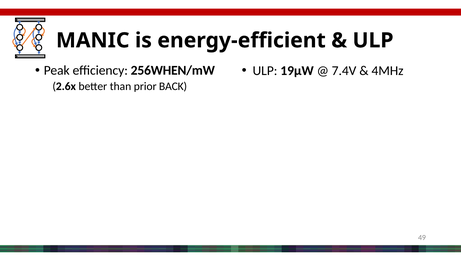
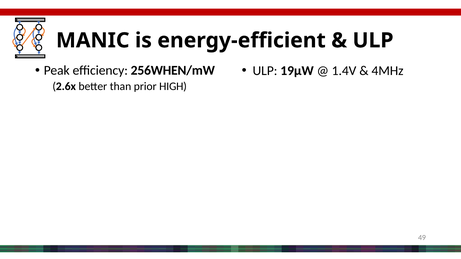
7.4V: 7.4V -> 1.4V
BACK: BACK -> HIGH
